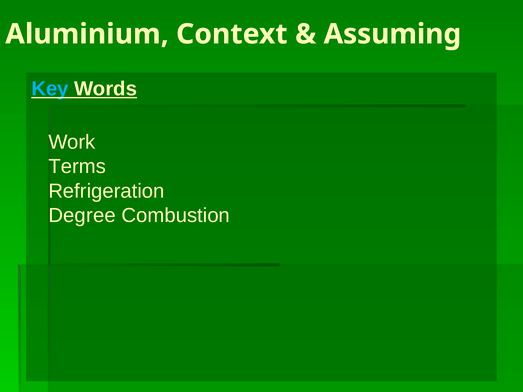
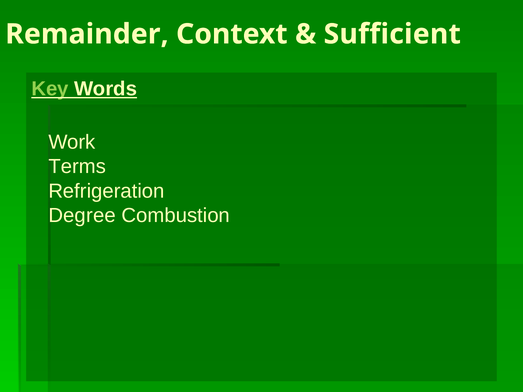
Aluminium: Aluminium -> Remainder
Assuming: Assuming -> Sufficient
Key colour: light blue -> light green
